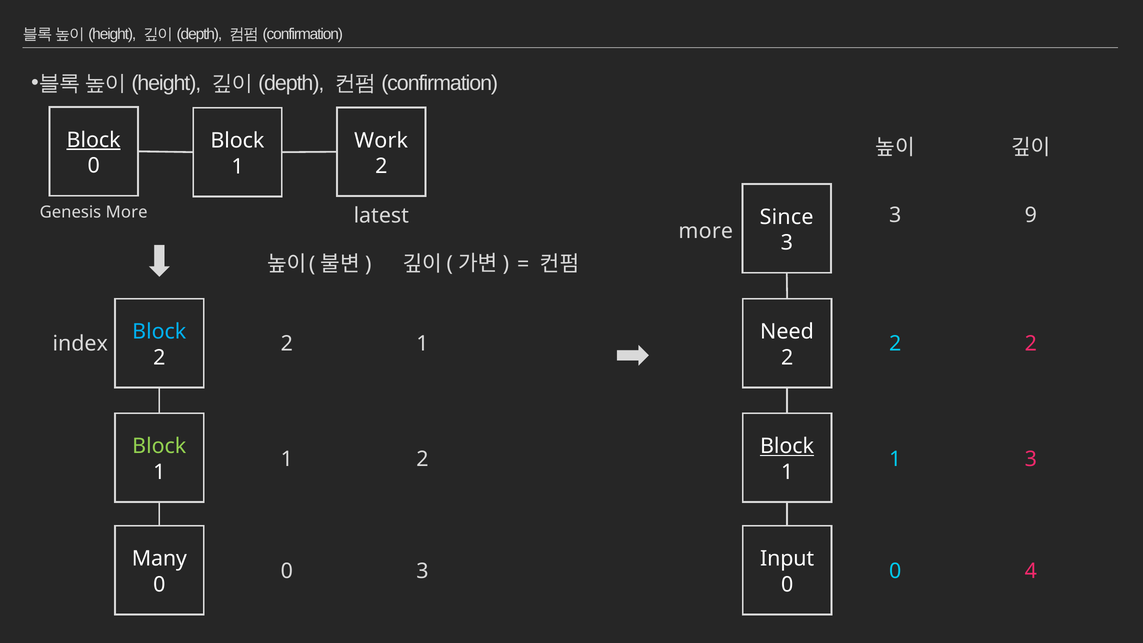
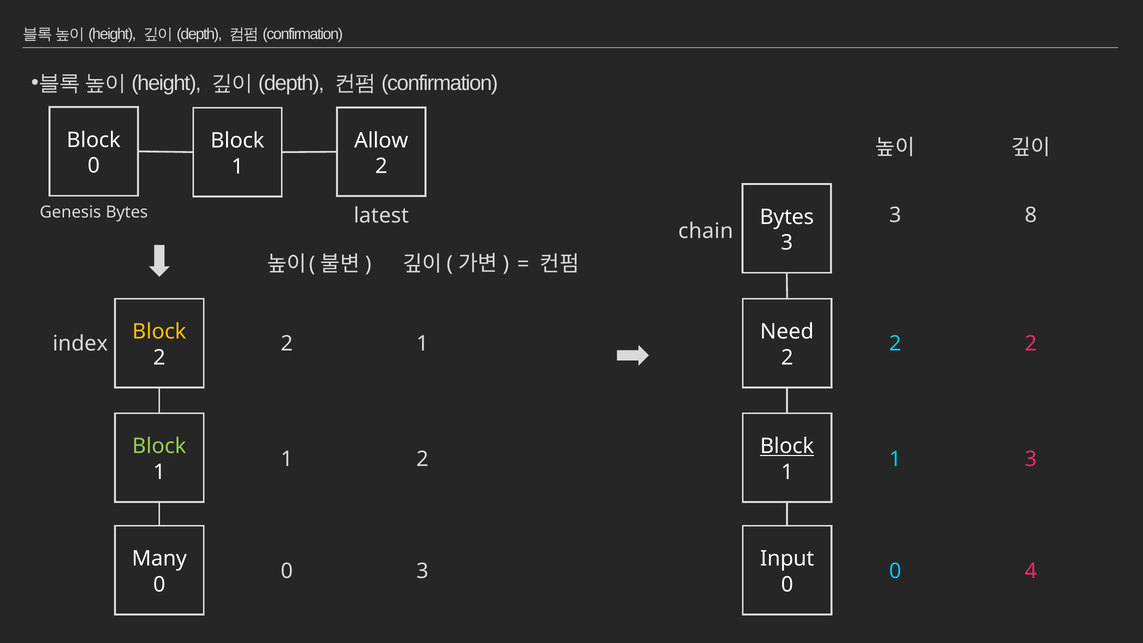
Block at (94, 140) underline: present -> none
Work: Work -> Allow
Genesis More: More -> Bytes
9: 9 -> 8
Since at (787, 217): Since -> Bytes
more at (706, 231): more -> chain
Block at (159, 332) colour: light blue -> yellow
